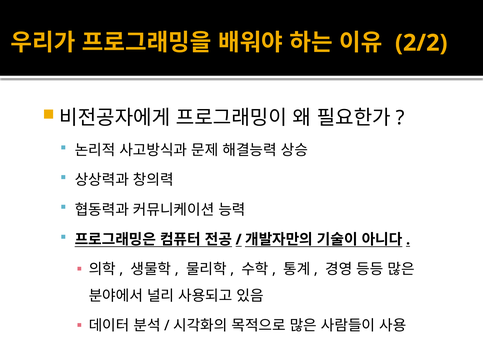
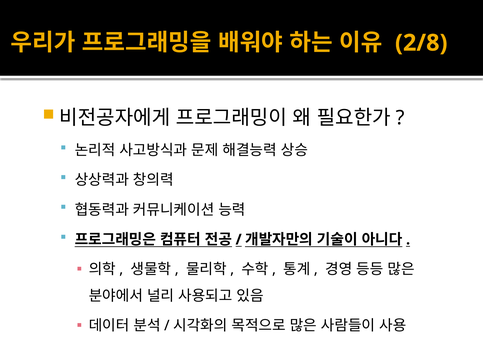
2/2: 2/2 -> 2/8
